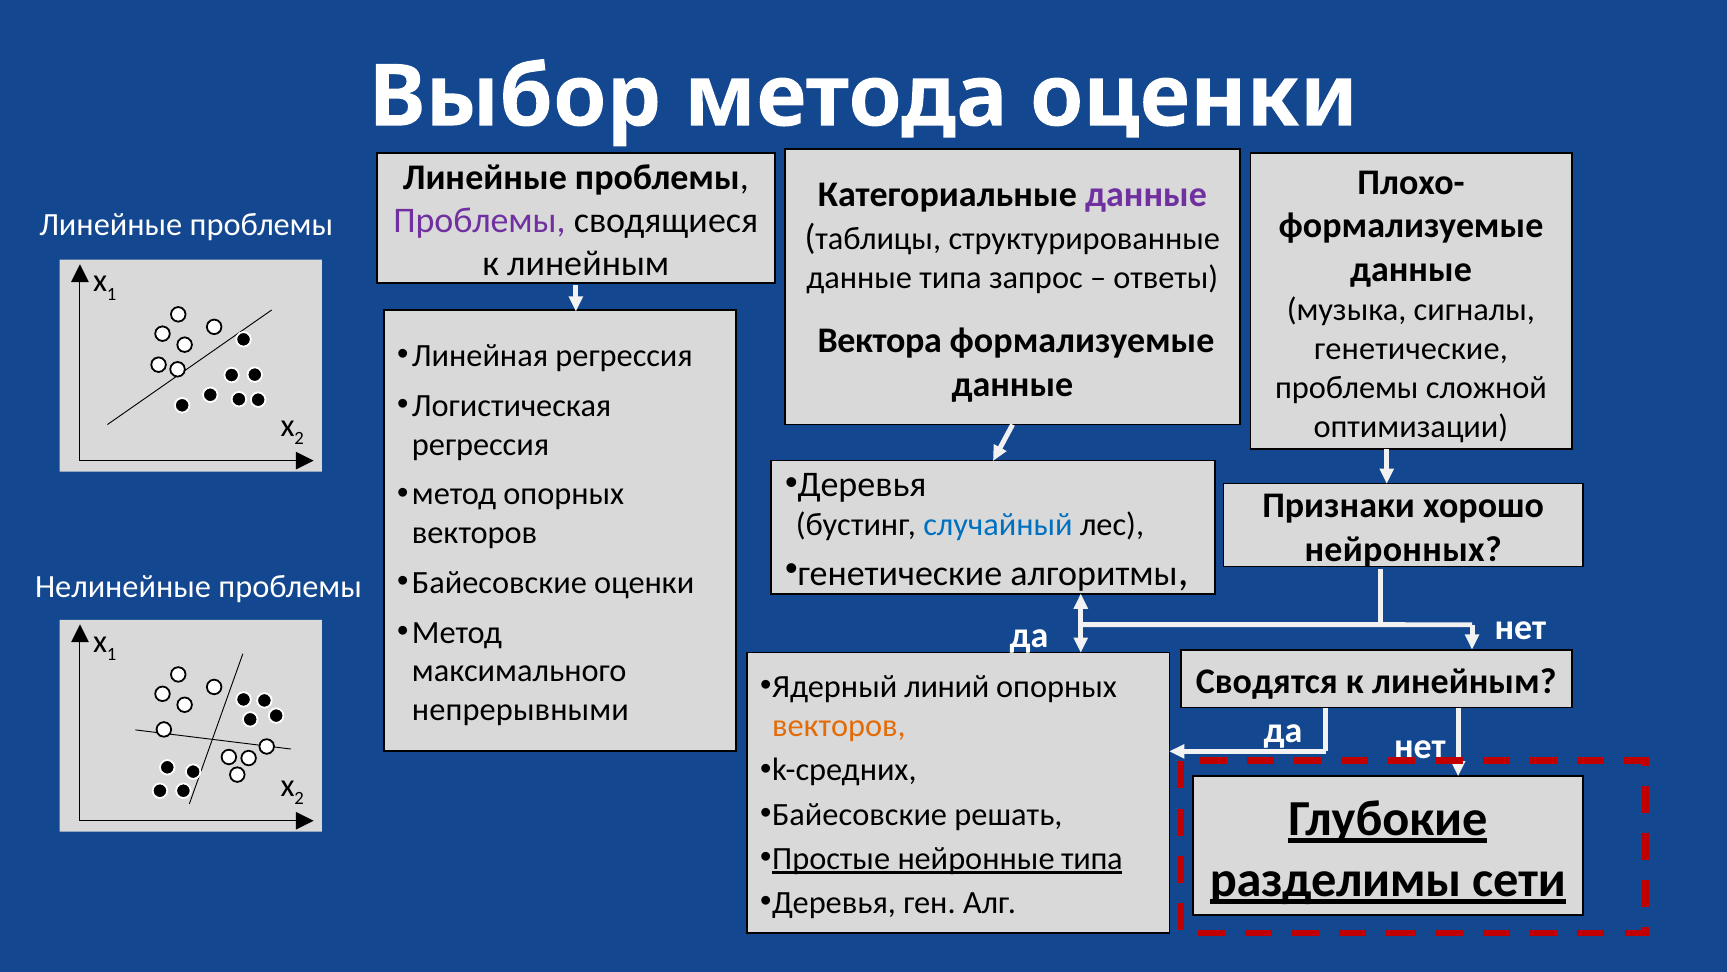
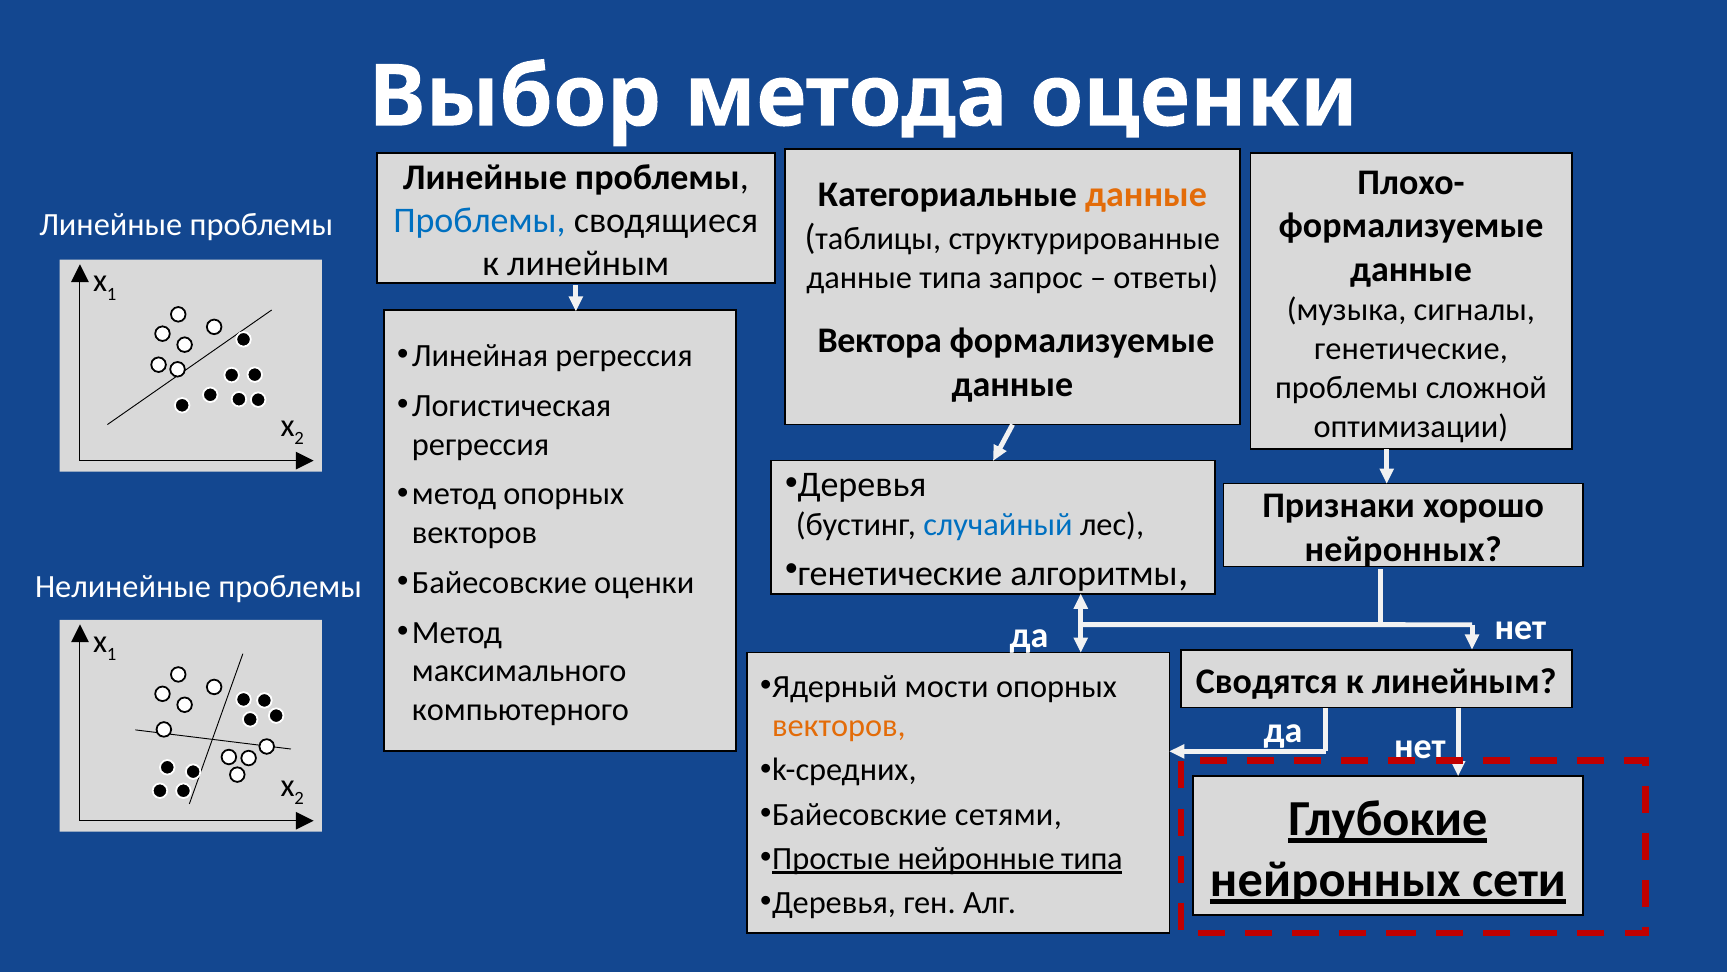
данные at (1146, 194) colour: purple -> orange
Проблемы at (479, 220) colour: purple -> blue
линий: линий -> мости
непрерывными: непрерывными -> компьютерного
решать: решать -> сетями
разделимы at (1336, 879): разделимы -> нейронных
